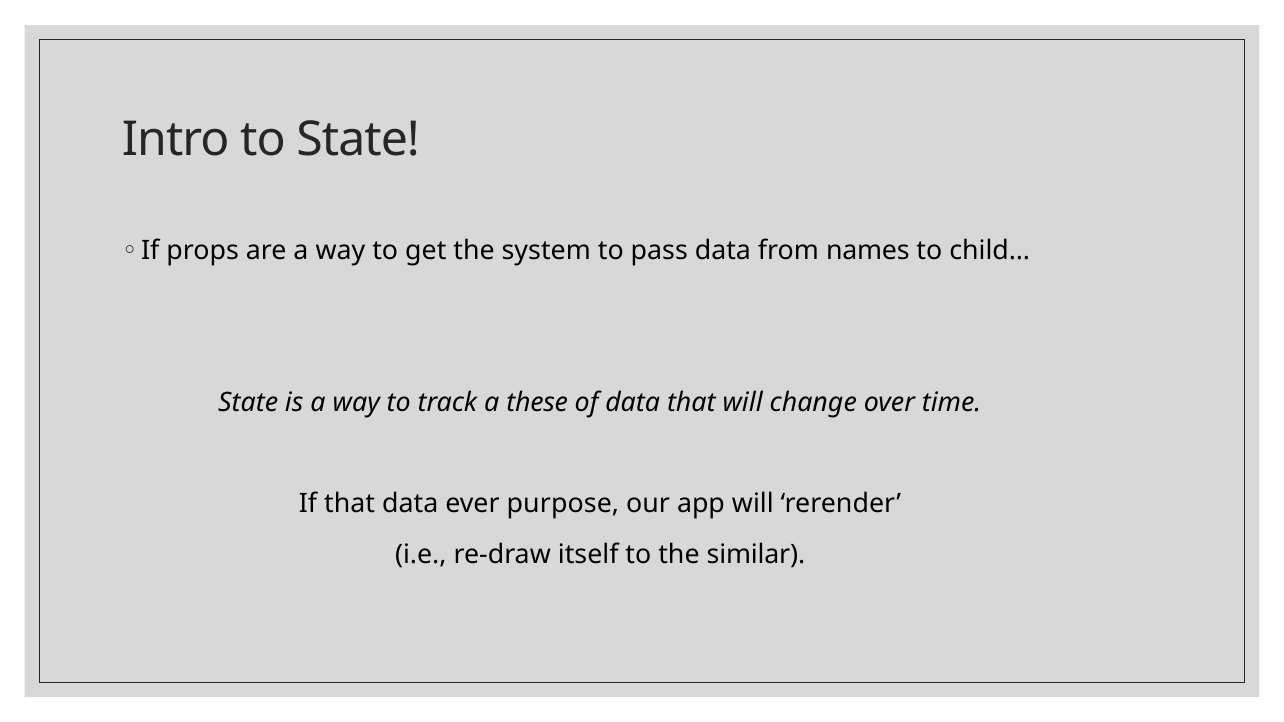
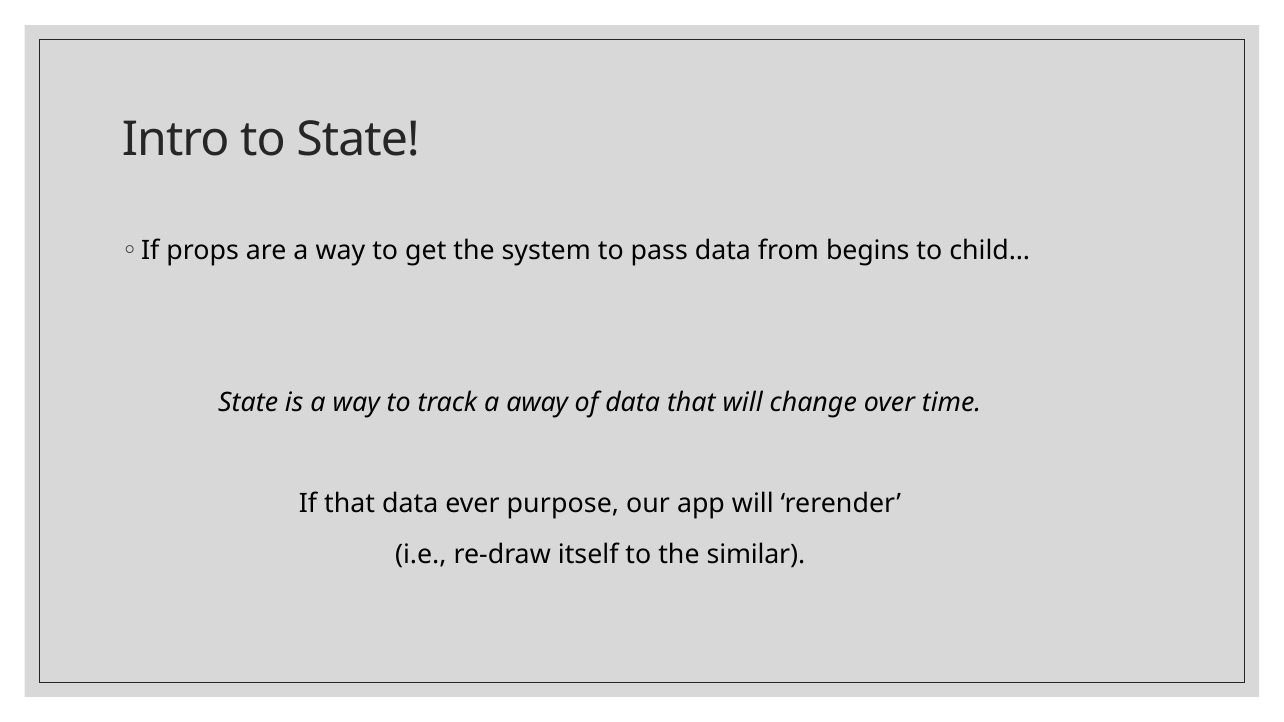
names: names -> begins
these: these -> away
